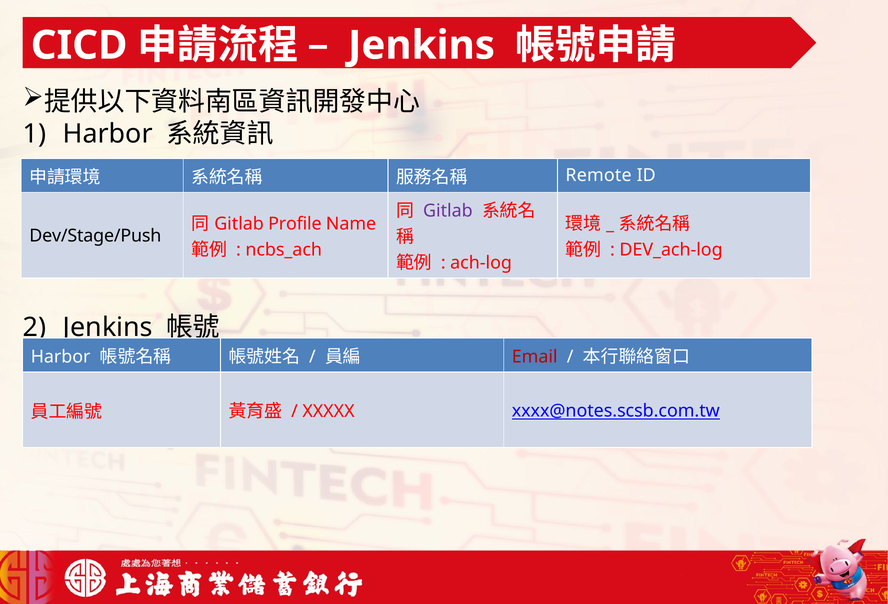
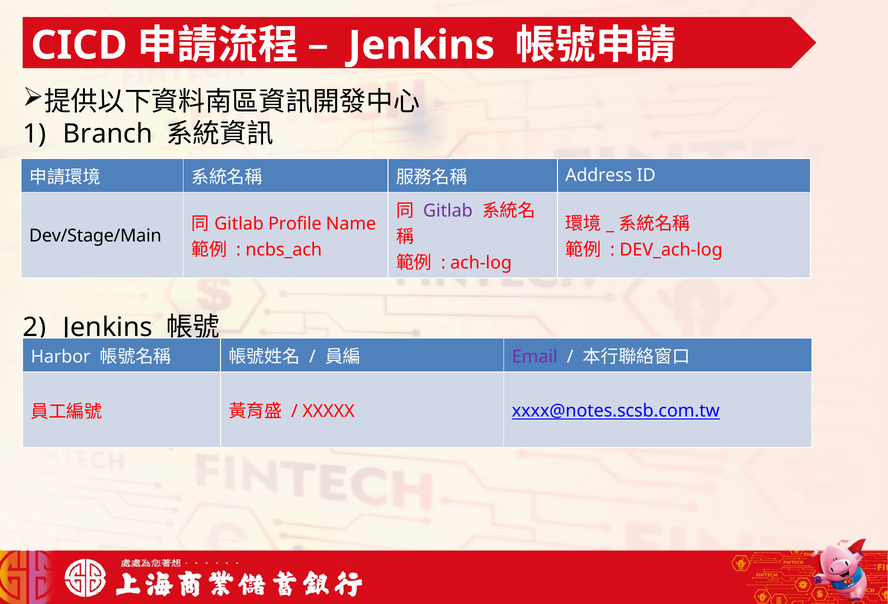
Harbor at (108, 134): Harbor -> Branch
Remote: Remote -> Address
Dev/Stage/Push: Dev/Stage/Push -> Dev/Stage/Main
Email colour: red -> purple
